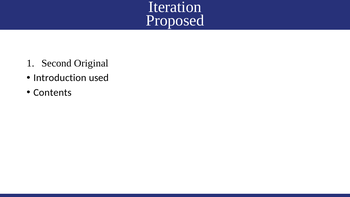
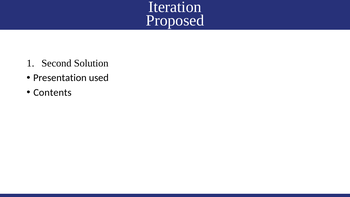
Original: Original -> Solution
Introduction: Introduction -> Presentation
